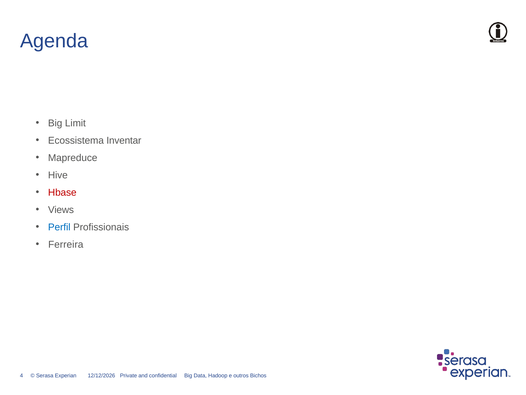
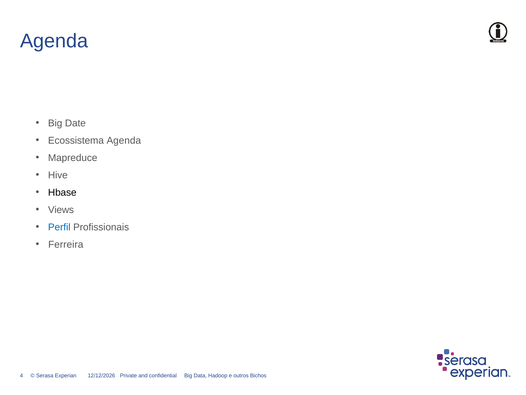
Limit: Limit -> Date
Ecossistema Inventar: Inventar -> Agenda
Hbase colour: red -> black
